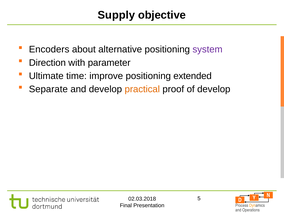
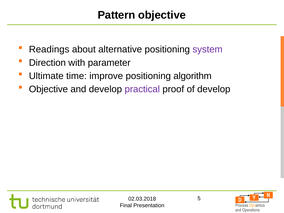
Supply: Supply -> Pattern
Encoders: Encoders -> Readings
extended: extended -> algorithm
Separate at (48, 89): Separate -> Objective
practical colour: orange -> purple
